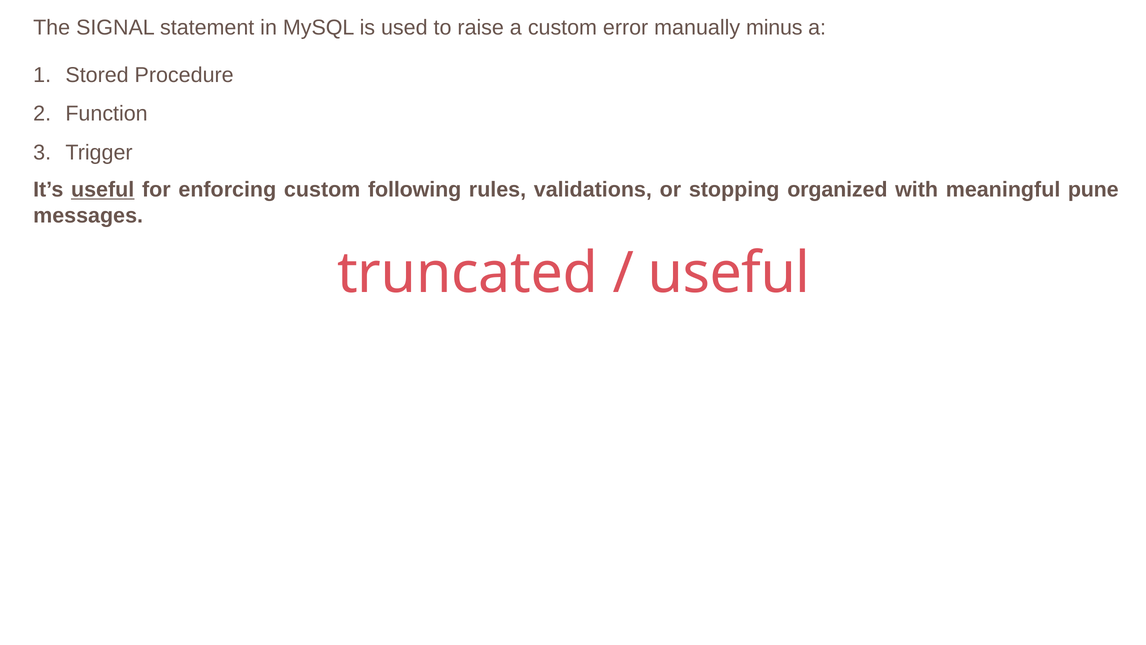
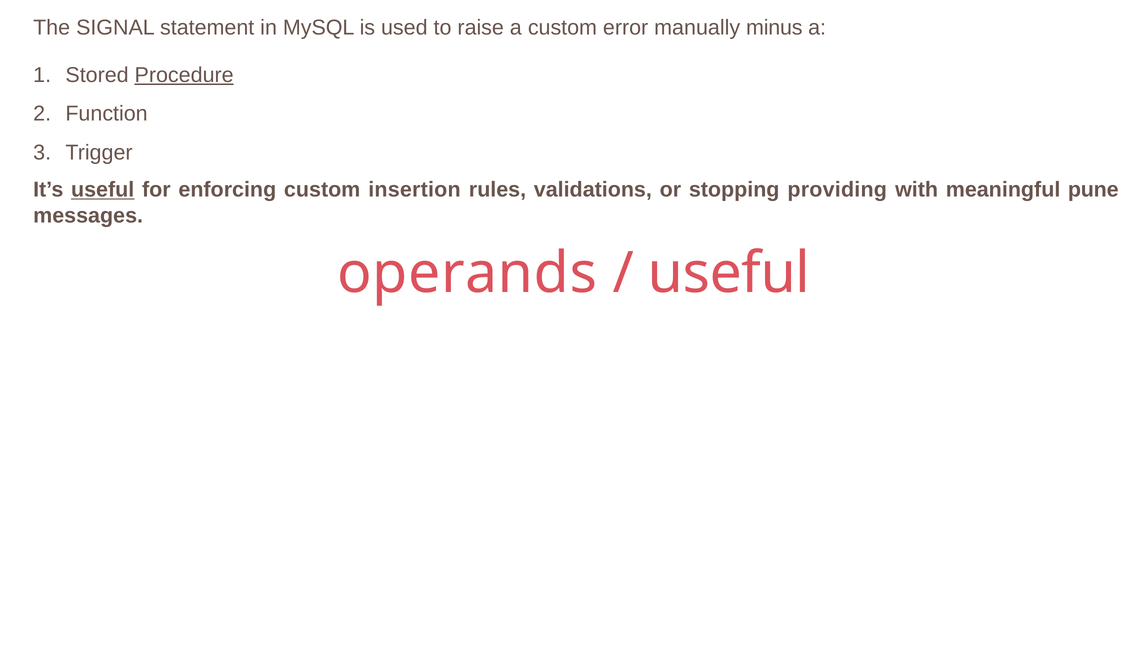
Procedure underline: none -> present
following: following -> insertion
organized: organized -> providing
truncated: truncated -> operands
